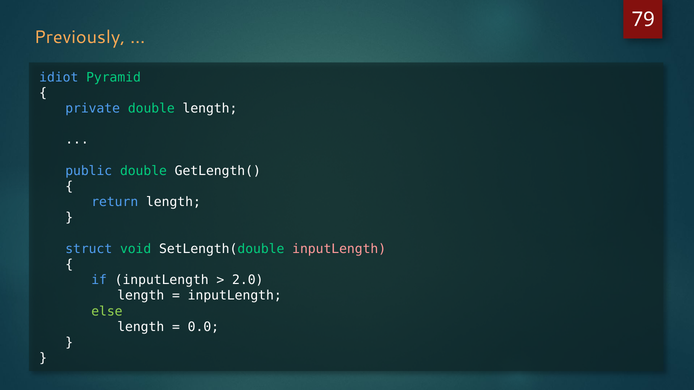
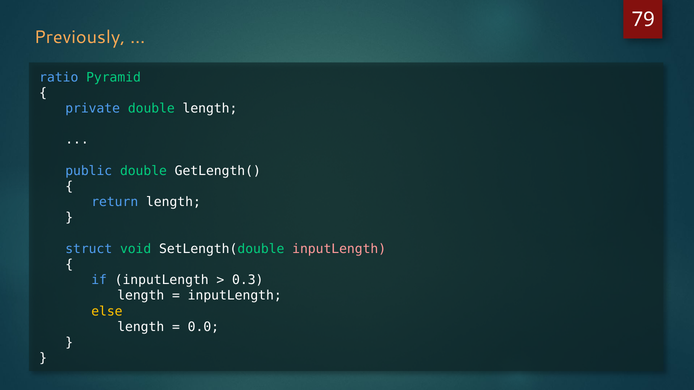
idiot: idiot -> ratio
2.0: 2.0 -> 0.3
else colour: light green -> yellow
